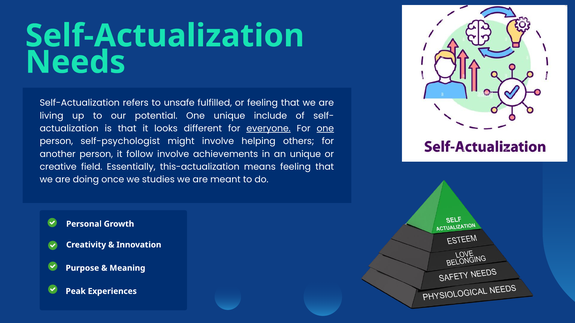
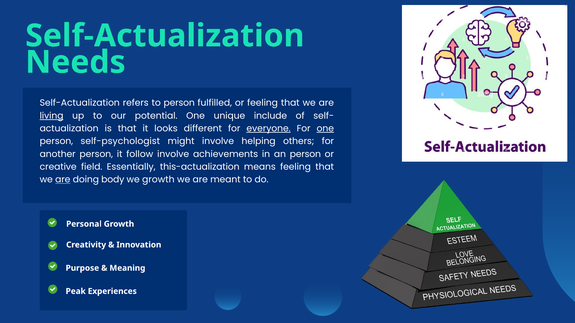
to unsafe: unsafe -> person
living underline: none -> present
an unique: unique -> person
are at (63, 180) underline: none -> present
once: once -> body
we studies: studies -> growth
